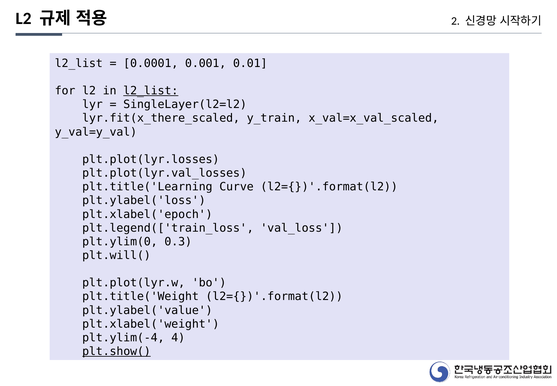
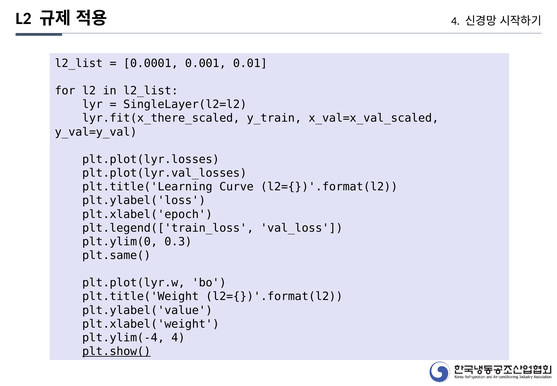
2 at (455, 21): 2 -> 4
l2_list at (151, 91) underline: present -> none
plt.will(: plt.will( -> plt.same(
